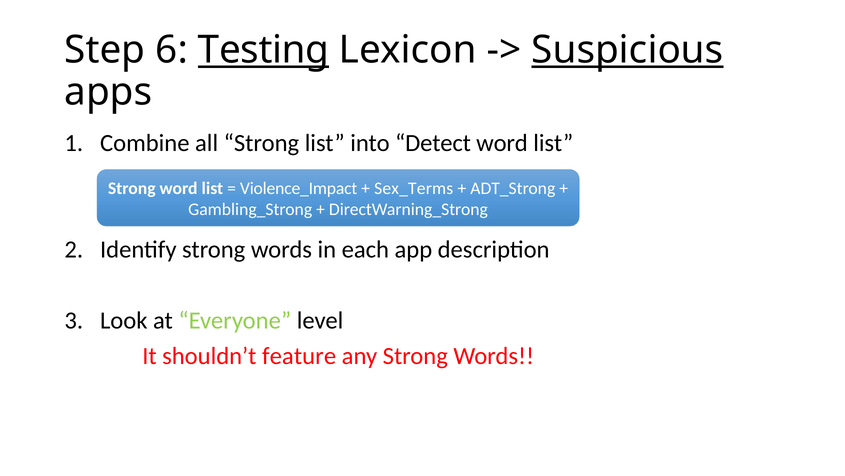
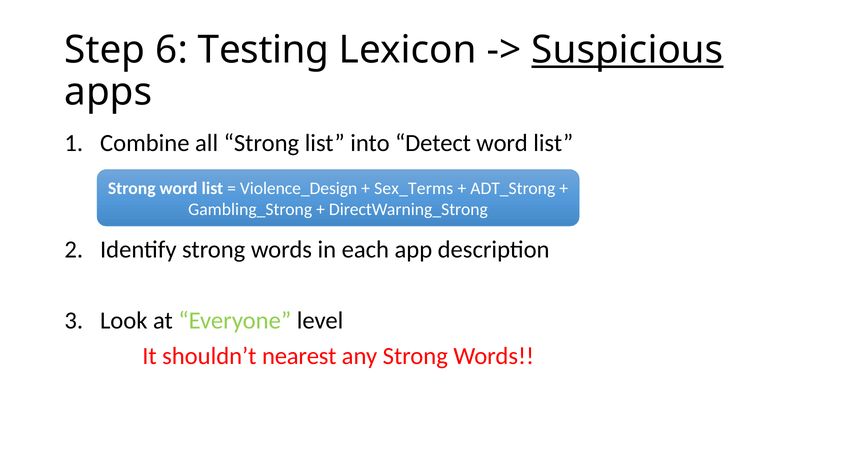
Testing underline: present -> none
Violence_Impact: Violence_Impact -> Violence_Design
feature: feature -> nearest
